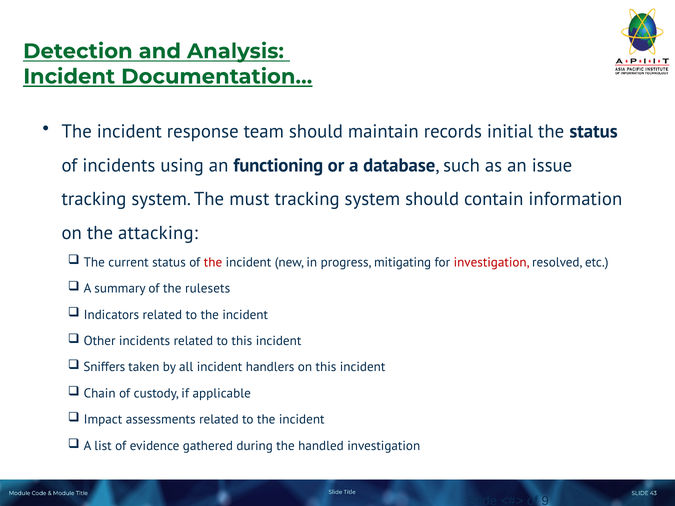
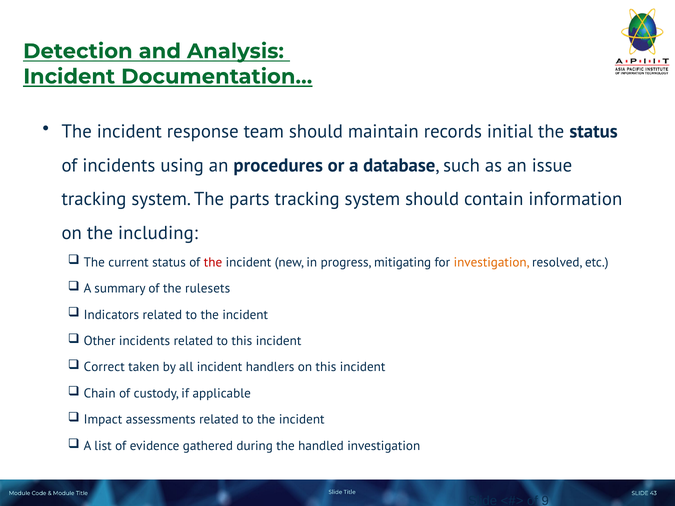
functioning: functioning -> procedures
must: must -> parts
attacking: attacking -> including
investigation at (492, 262) colour: red -> orange
Sniffers: Sniffers -> Correct
